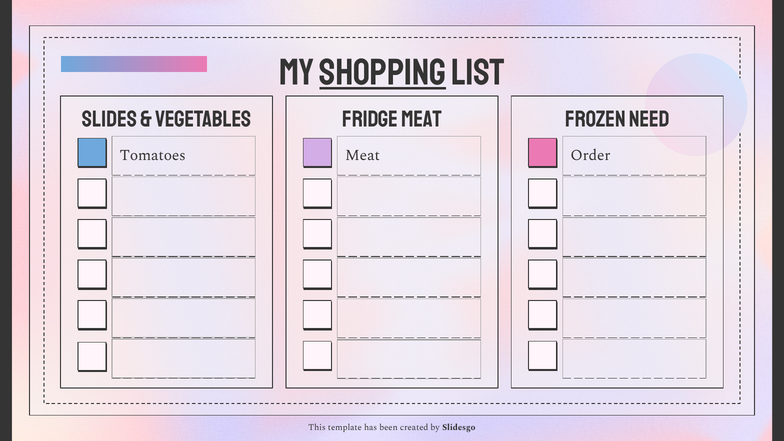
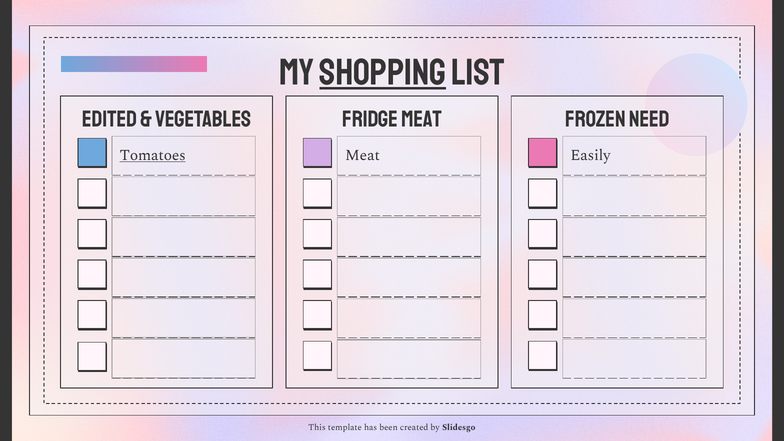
SLIDES: SLIDES -> EDITED
Tomatoes underline: none -> present
Order: Order -> Easily
